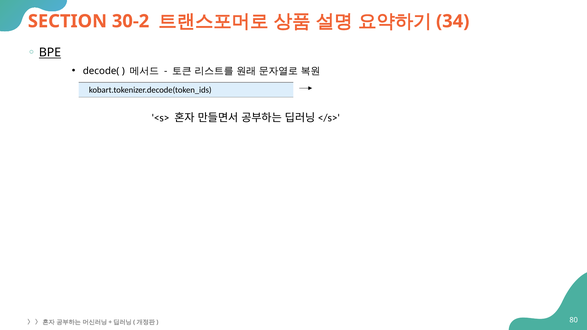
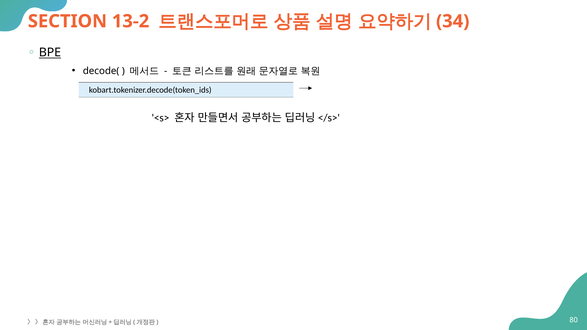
30-2: 30-2 -> 13-2
